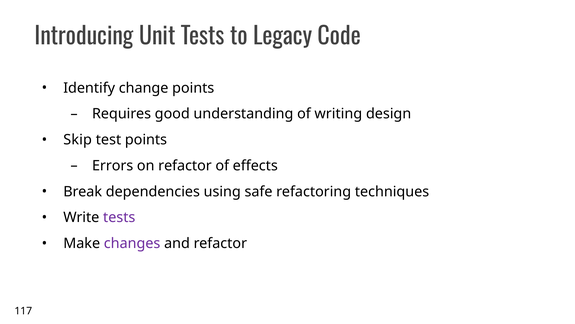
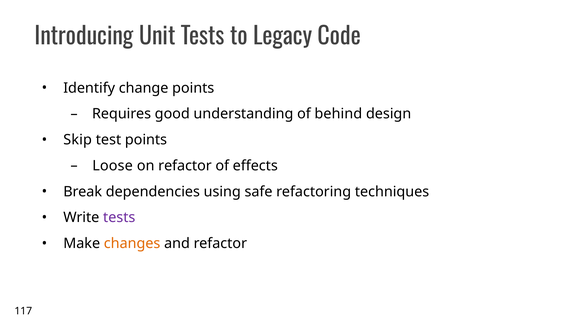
writing: writing -> behind
Errors: Errors -> Loose
changes colour: purple -> orange
